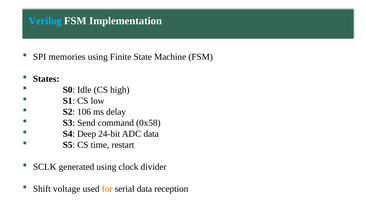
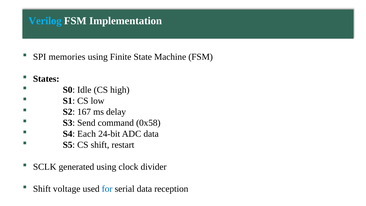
106: 106 -> 167
Deep: Deep -> Each
CS time: time -> shift
for colour: orange -> blue
